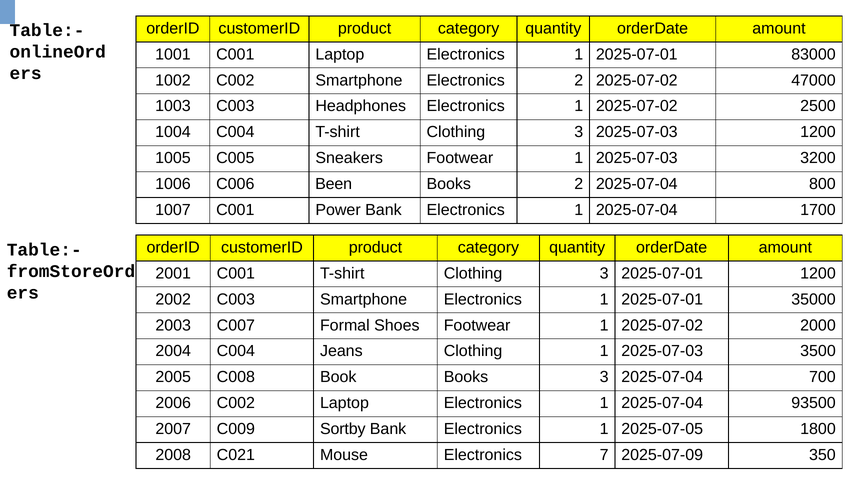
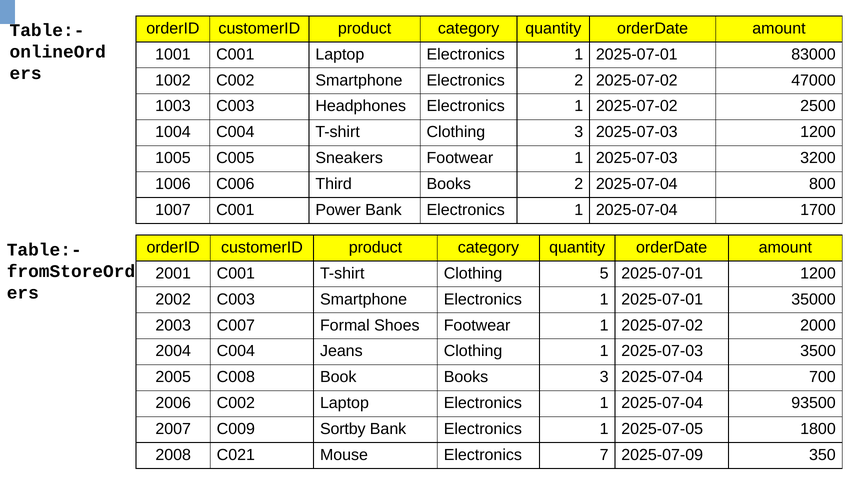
Been: Been -> Third
C001 T-shirt Clothing 3: 3 -> 5
